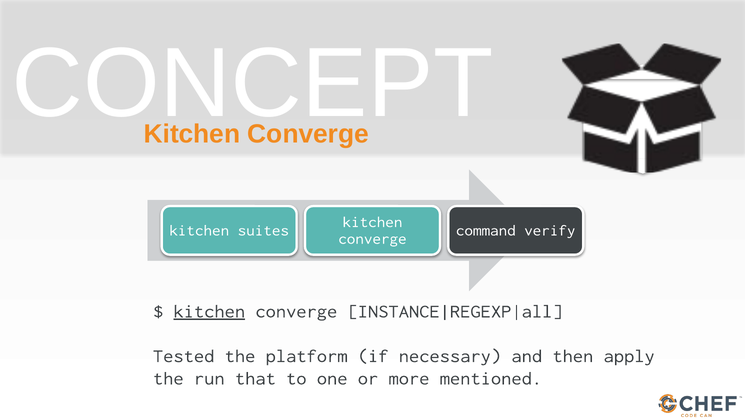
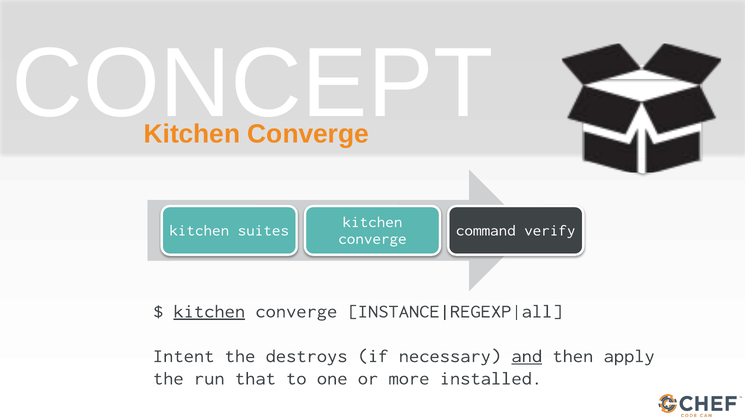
Tested: Tested -> Intent
platform: platform -> destroys
and underline: none -> present
mentioned: mentioned -> installed
